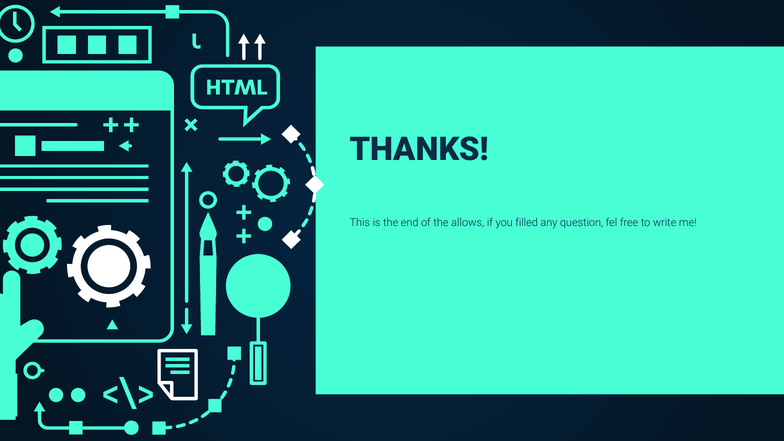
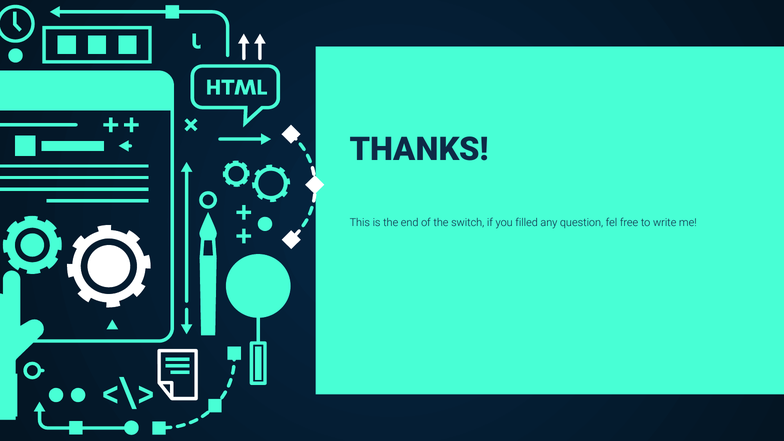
allows: allows -> switch
